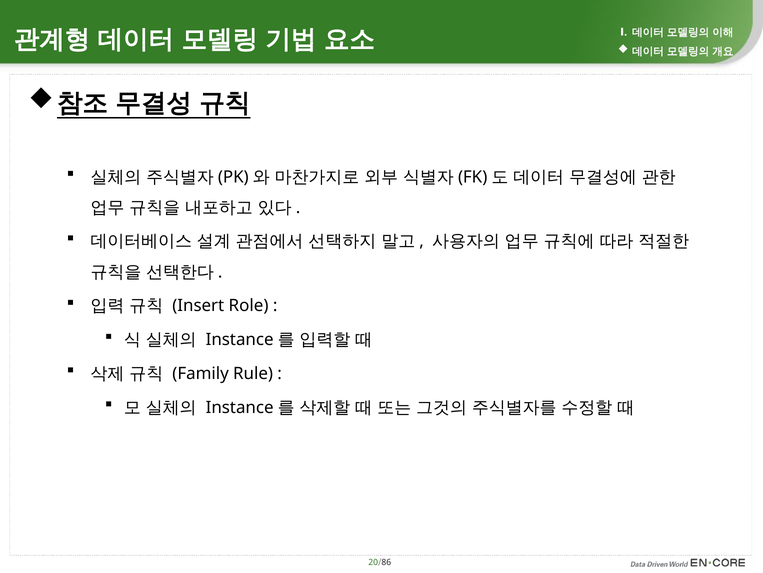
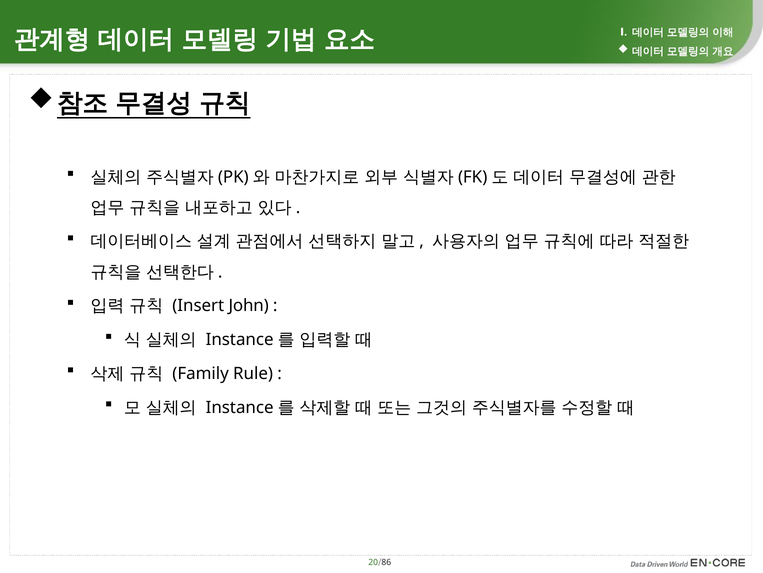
Role: Role -> John
